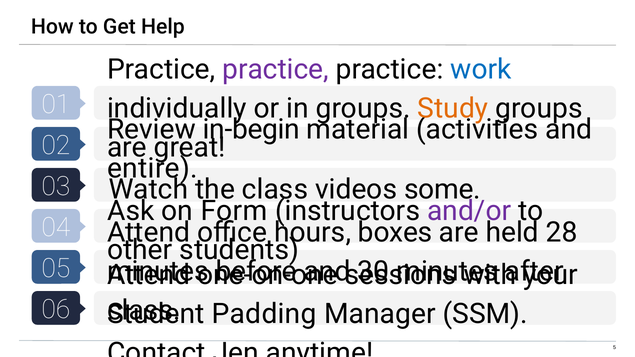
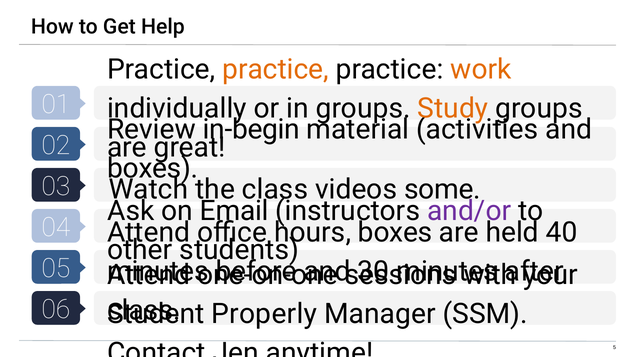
practice at (276, 70) colour: purple -> orange
work colour: blue -> orange
entire at (152, 169): entire -> boxes
Form: Form -> Email
28: 28 -> 40
Padding: Padding -> Properly
